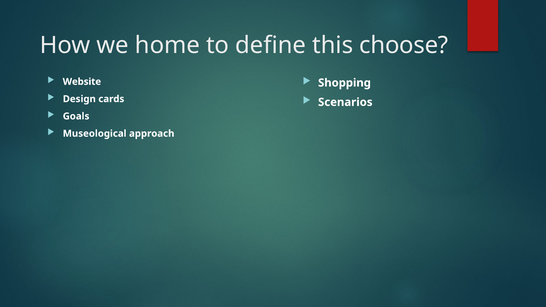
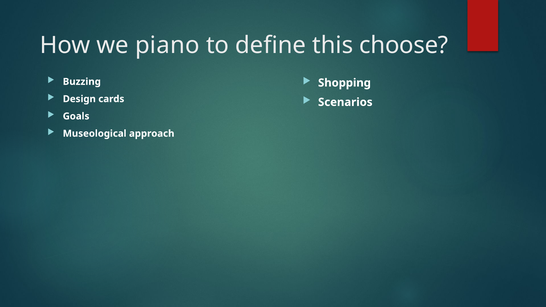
home: home -> piano
Website: Website -> Buzzing
